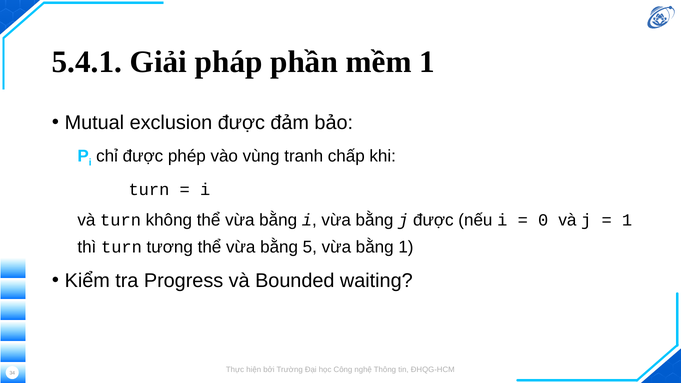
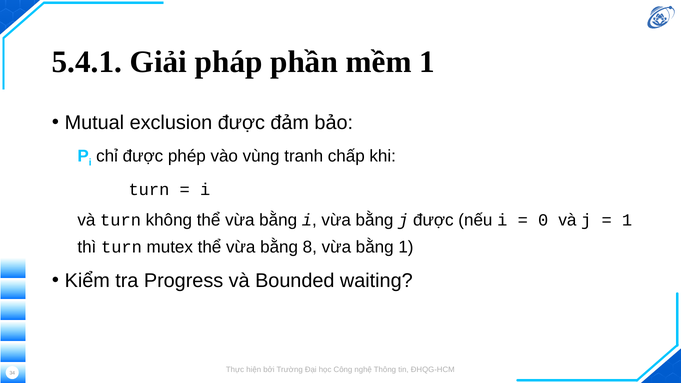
tương: tương -> mutex
5: 5 -> 8
